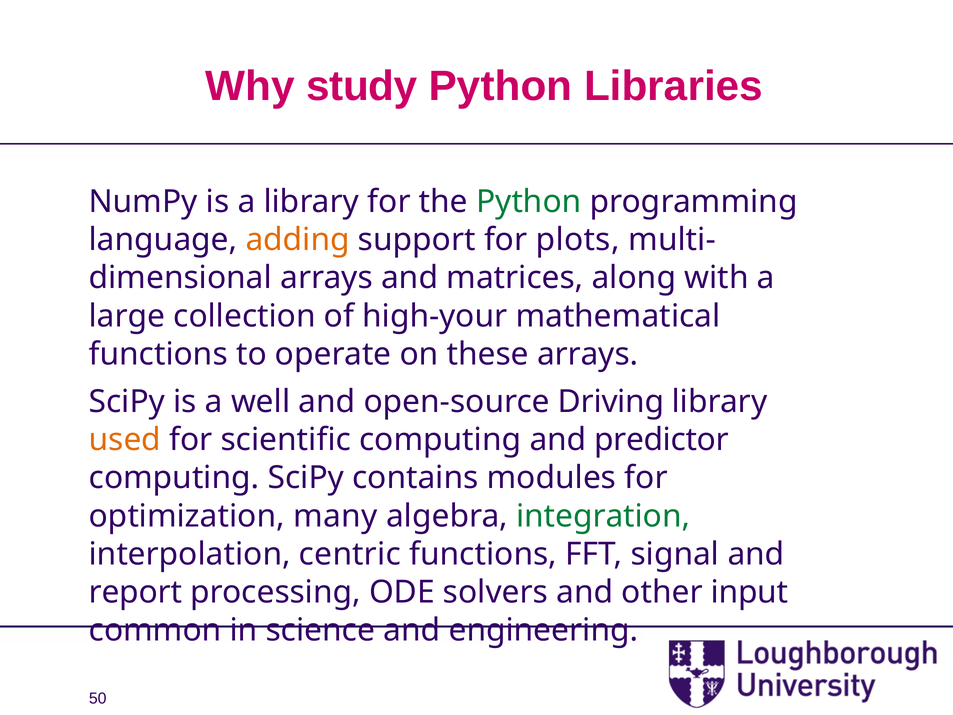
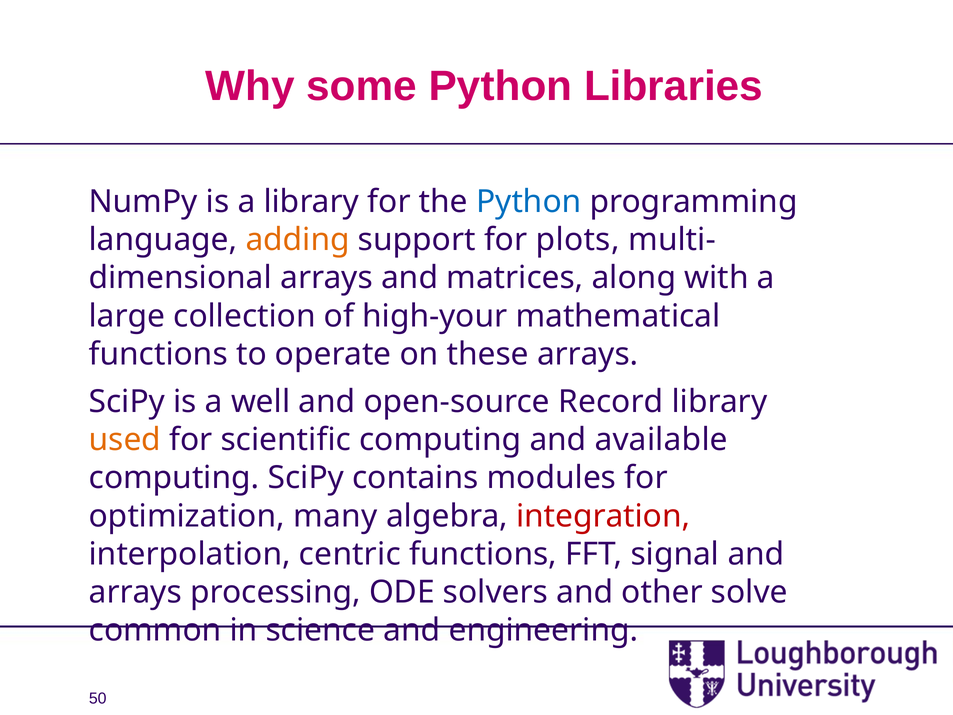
study: study -> some
Python at (529, 202) colour: green -> blue
Driving: Driving -> Record
predictor: predictor -> available
integration colour: green -> red
report at (135, 592): report -> arrays
input: input -> solve
